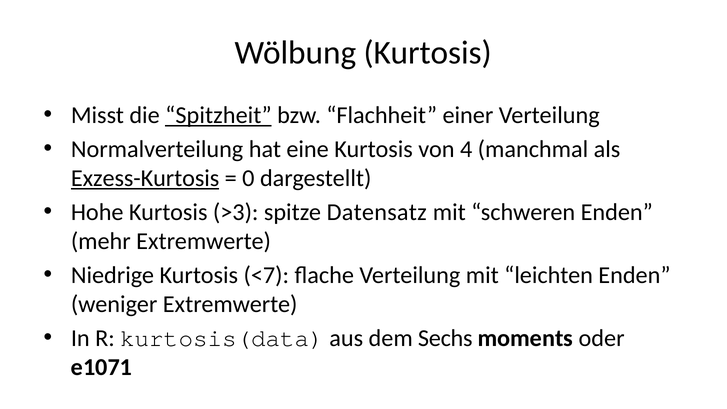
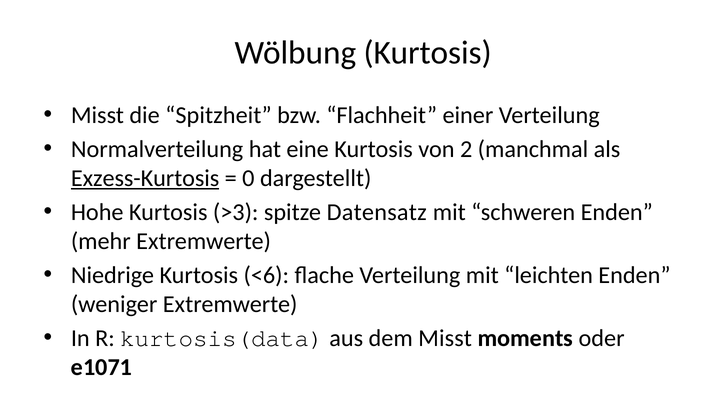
Spitzheit underline: present -> none
4: 4 -> 2
<7: <7 -> <6
dem Sechs: Sechs -> Misst
